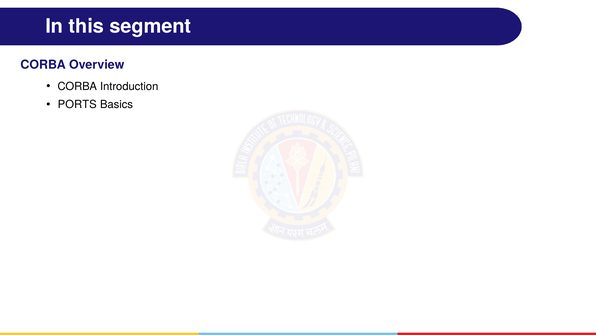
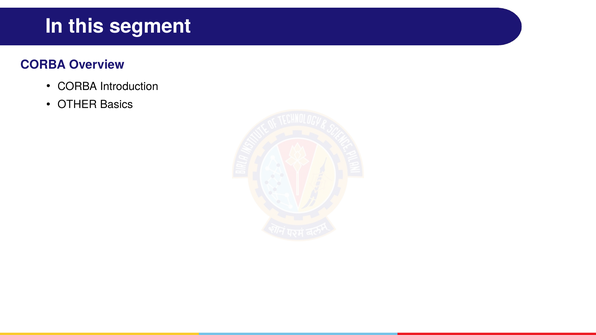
PORTS: PORTS -> OTHER
